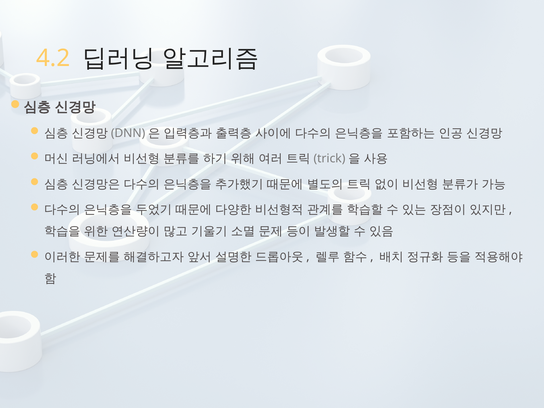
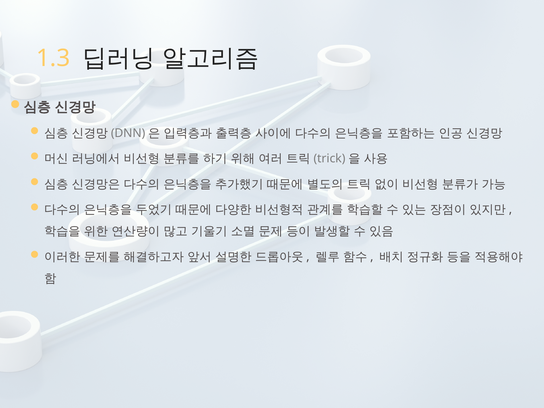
4.2: 4.2 -> 1.3
